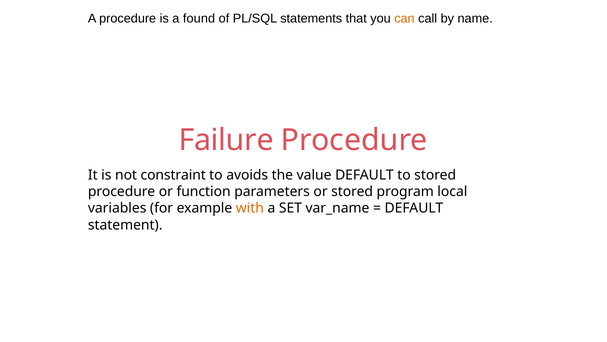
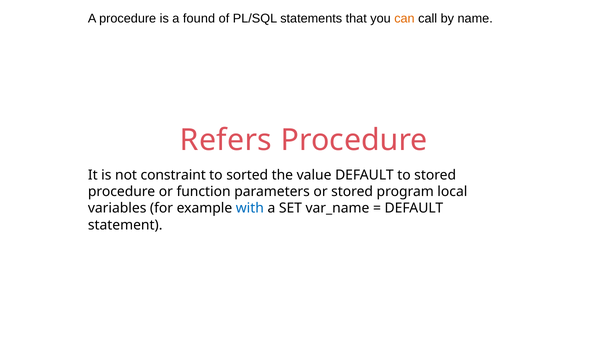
Failure: Failure -> Refers
avoids: avoids -> sorted
with colour: orange -> blue
